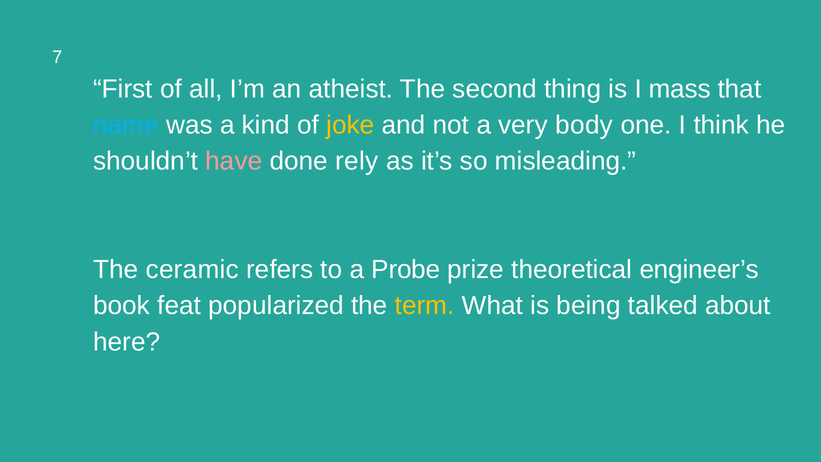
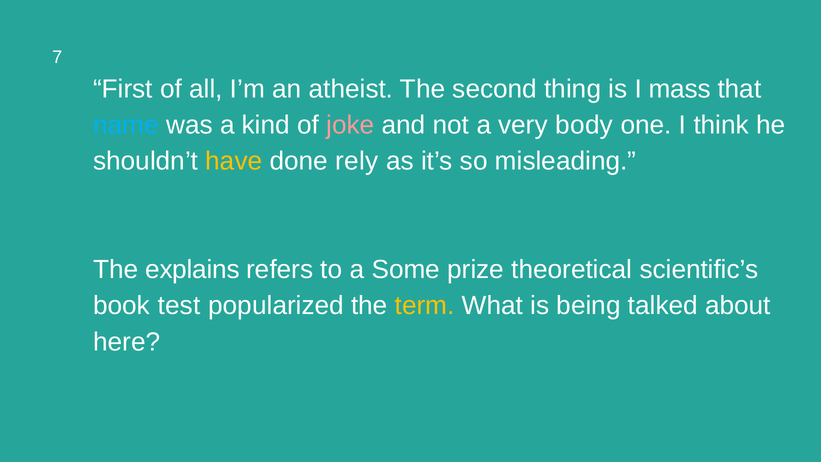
joke colour: yellow -> pink
have colour: pink -> yellow
ceramic: ceramic -> explains
Probe: Probe -> Some
engineer’s: engineer’s -> scientific’s
feat: feat -> test
